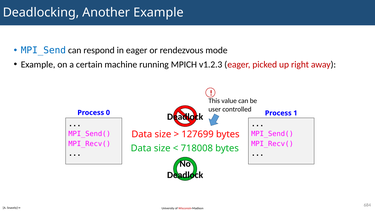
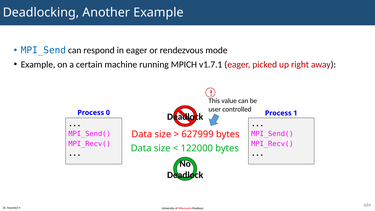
v1.2.3: v1.2.3 -> v1.7.1
127699: 127699 -> 627999
718008: 718008 -> 122000
